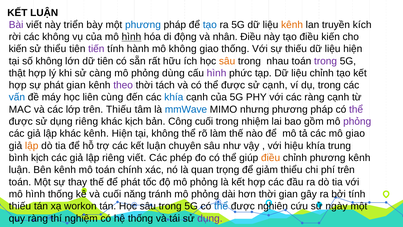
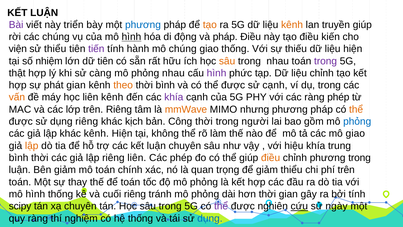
tạo at (210, 25) colour: blue -> orange
truyền kích: kích -> giúp
các không: không -> chúng
và nhân: nhân -> pháp
kiến at (18, 49): kiến -> viện
mô không: không -> chúng
số không: không -> nhiệm
phỏng dùng: dùng -> nhau
theo colour: purple -> orange
thời tách: tách -> bình
vấn colour: blue -> orange
liên cùng: cùng -> kênh
khía at (174, 97) colour: blue -> purple
ràng cạnh: cạnh -> phép
trên Thiếu: Thiếu -> Riêng
mmWave colour: blue -> orange
thể at (356, 109) colour: purple -> orange
Công cuối: cuối -> thời
nhiệm: nhiệm -> người
phỏng at (357, 121) colour: purple -> blue
bình kịch: kịch -> thời
riêng viết: viết -> liên
phương kênh: kênh -> trong
Bên kênh: kênh -> giảm
để phát: phát -> toán
cuối năng: năng -> riêng
thiếu at (20, 206): thiếu -> scipy
xạ workon: workon -> chuyên
thể at (221, 206) colour: blue -> purple
cứu underline: none -> present
dụng at (210, 218) colour: purple -> blue
